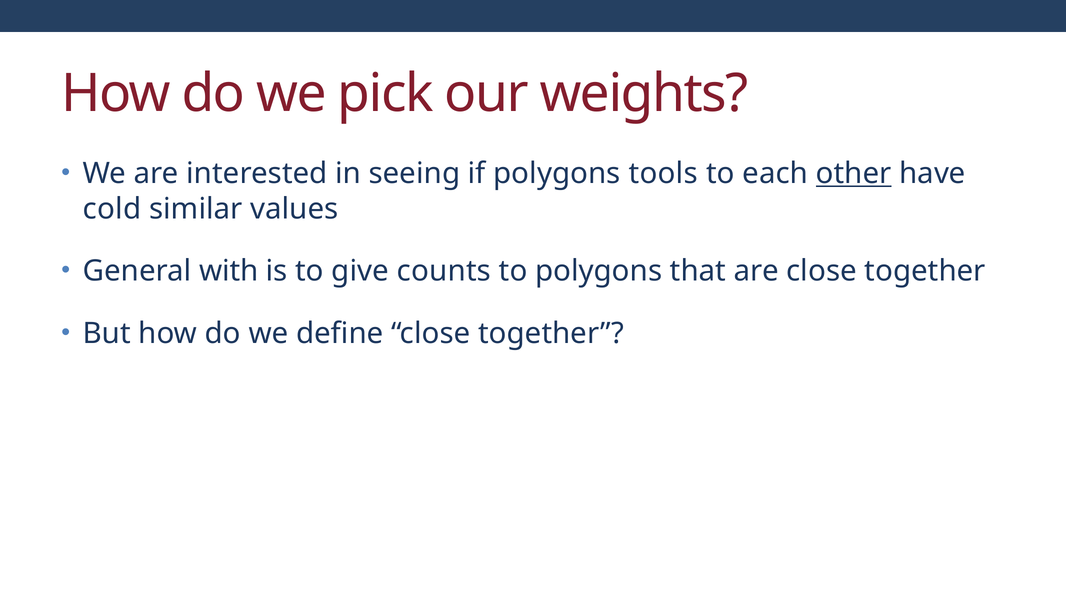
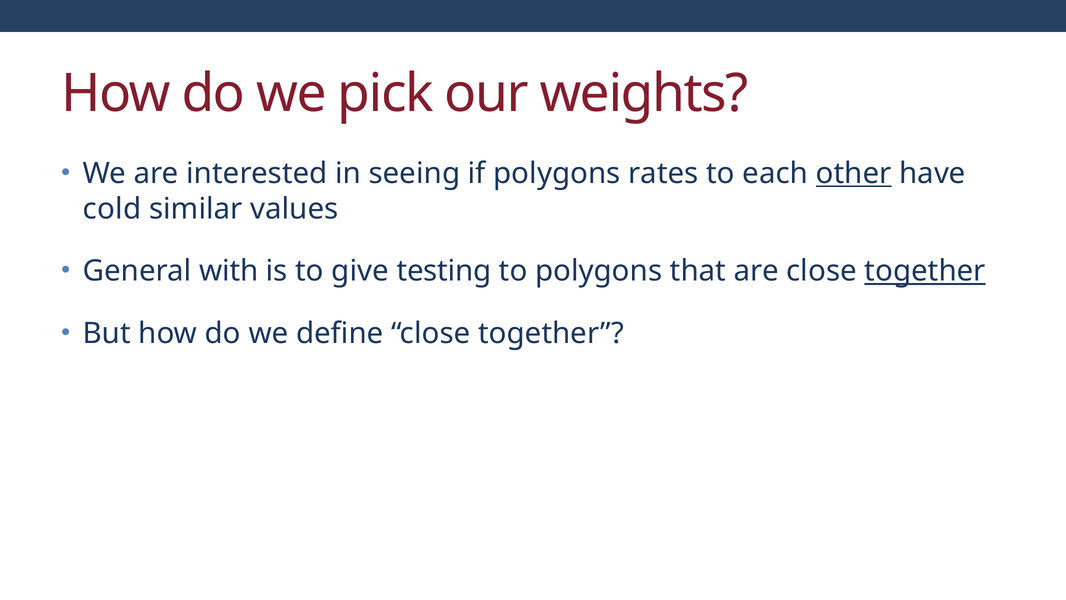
tools: tools -> rates
counts: counts -> testing
together at (925, 271) underline: none -> present
